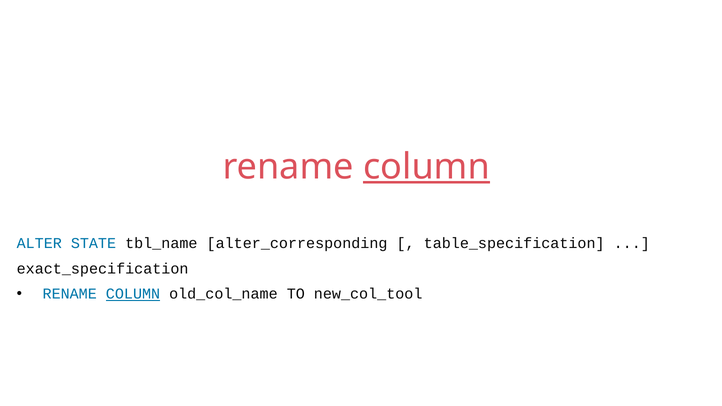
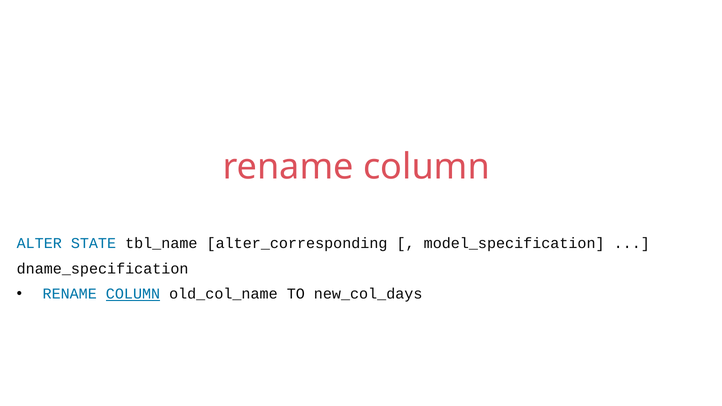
column at (426, 167) underline: present -> none
table_specification: table_specification -> model_specification
exact_specification: exact_specification -> dname_specification
new_col_tool: new_col_tool -> new_col_days
